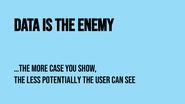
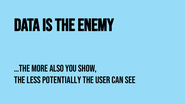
CASE: CASE -> ALSO
